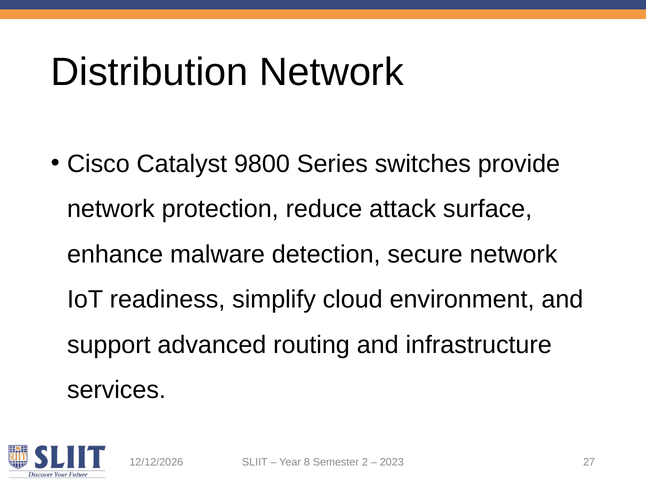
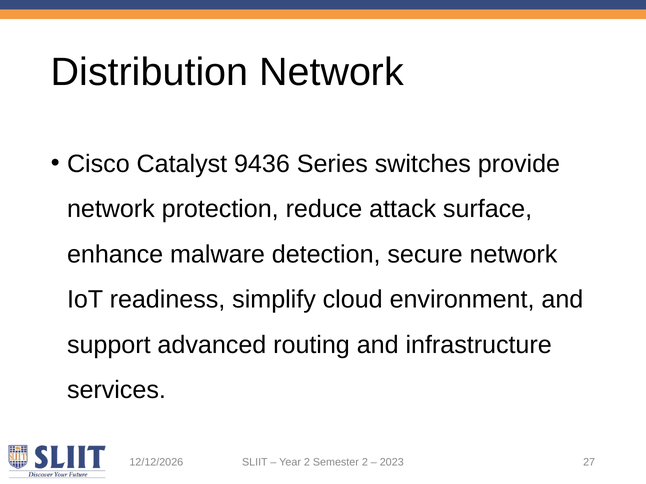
9800: 9800 -> 9436
Year 8: 8 -> 2
